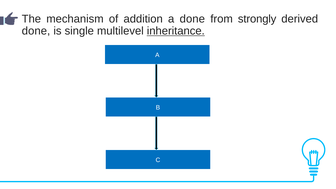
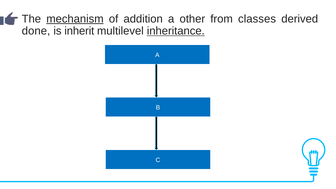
mechanism underline: none -> present
a done: done -> other
strongly: strongly -> classes
single: single -> inherit
